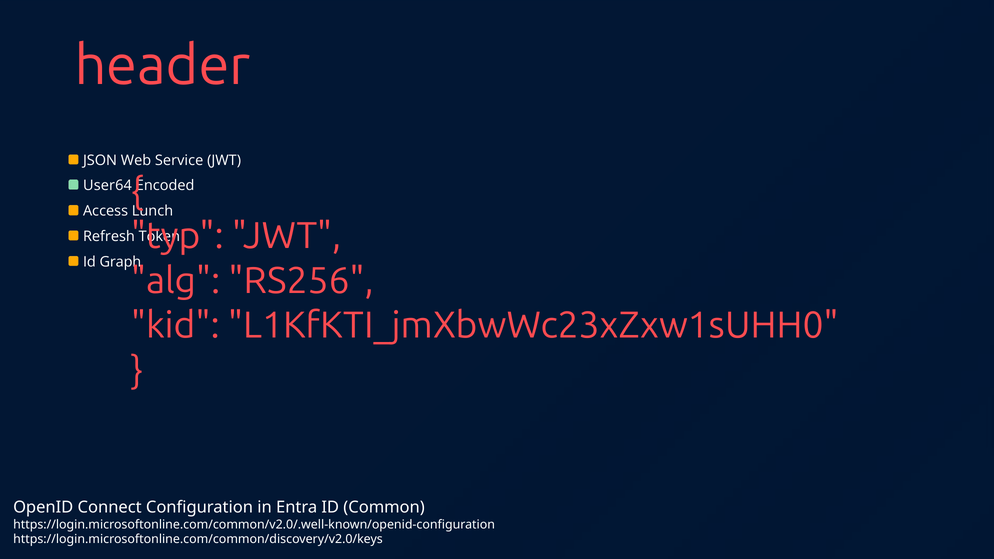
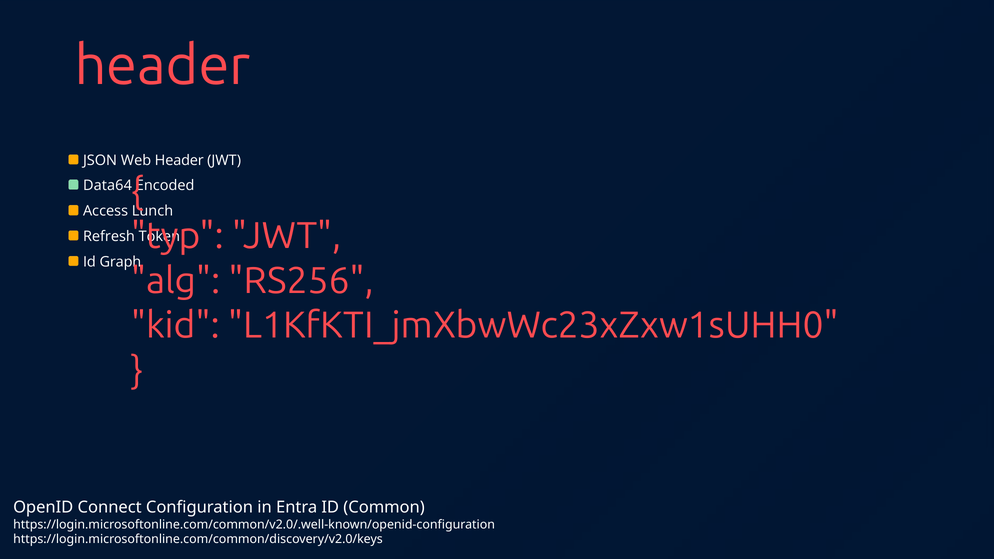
Web Service: Service -> Header
User64: User64 -> Data64
